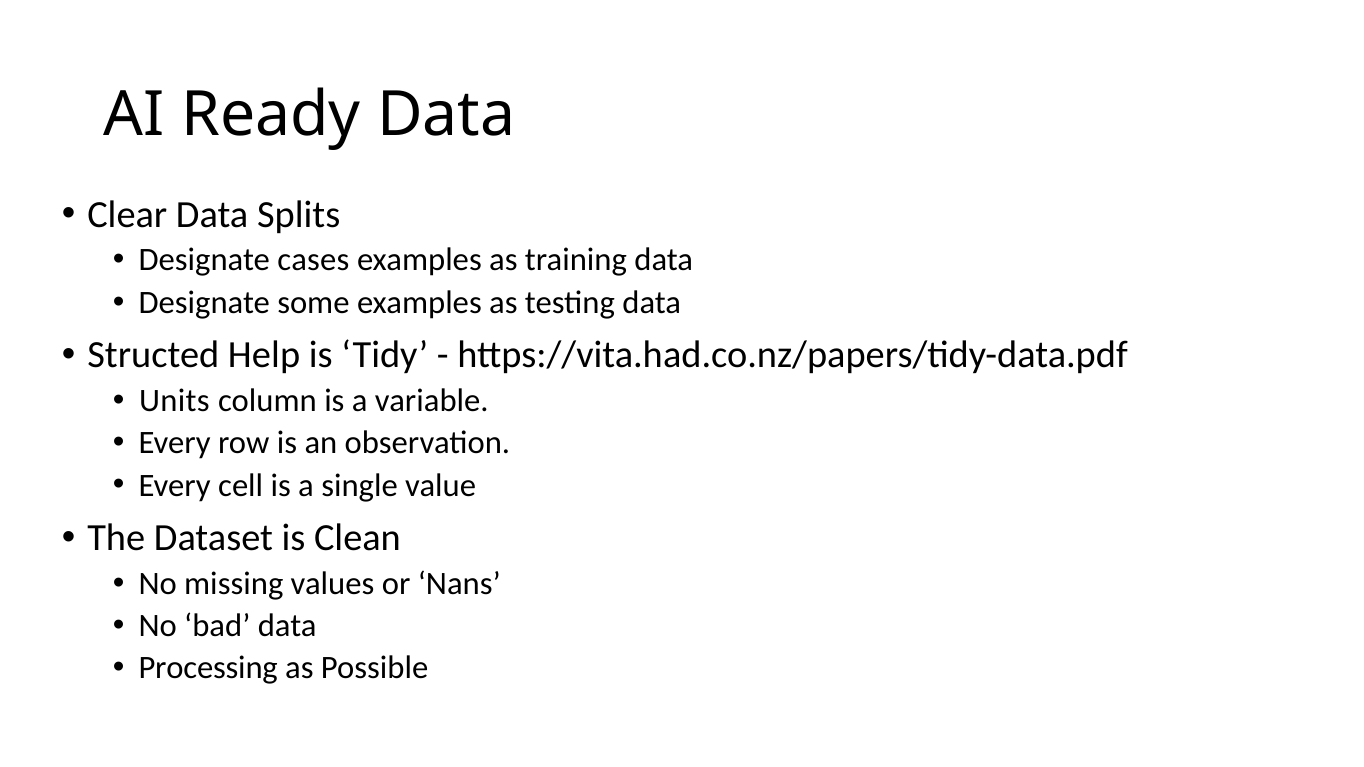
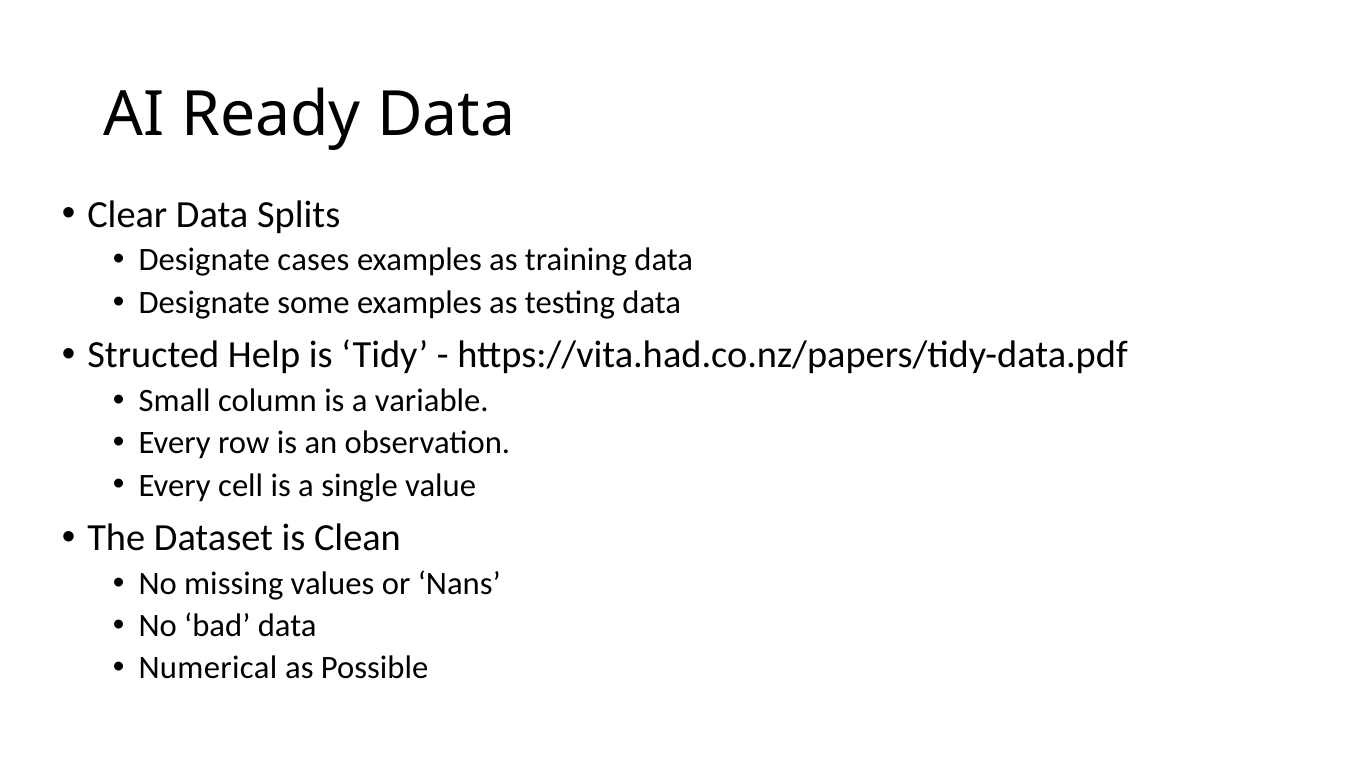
Units: Units -> Small
Processing: Processing -> Numerical
